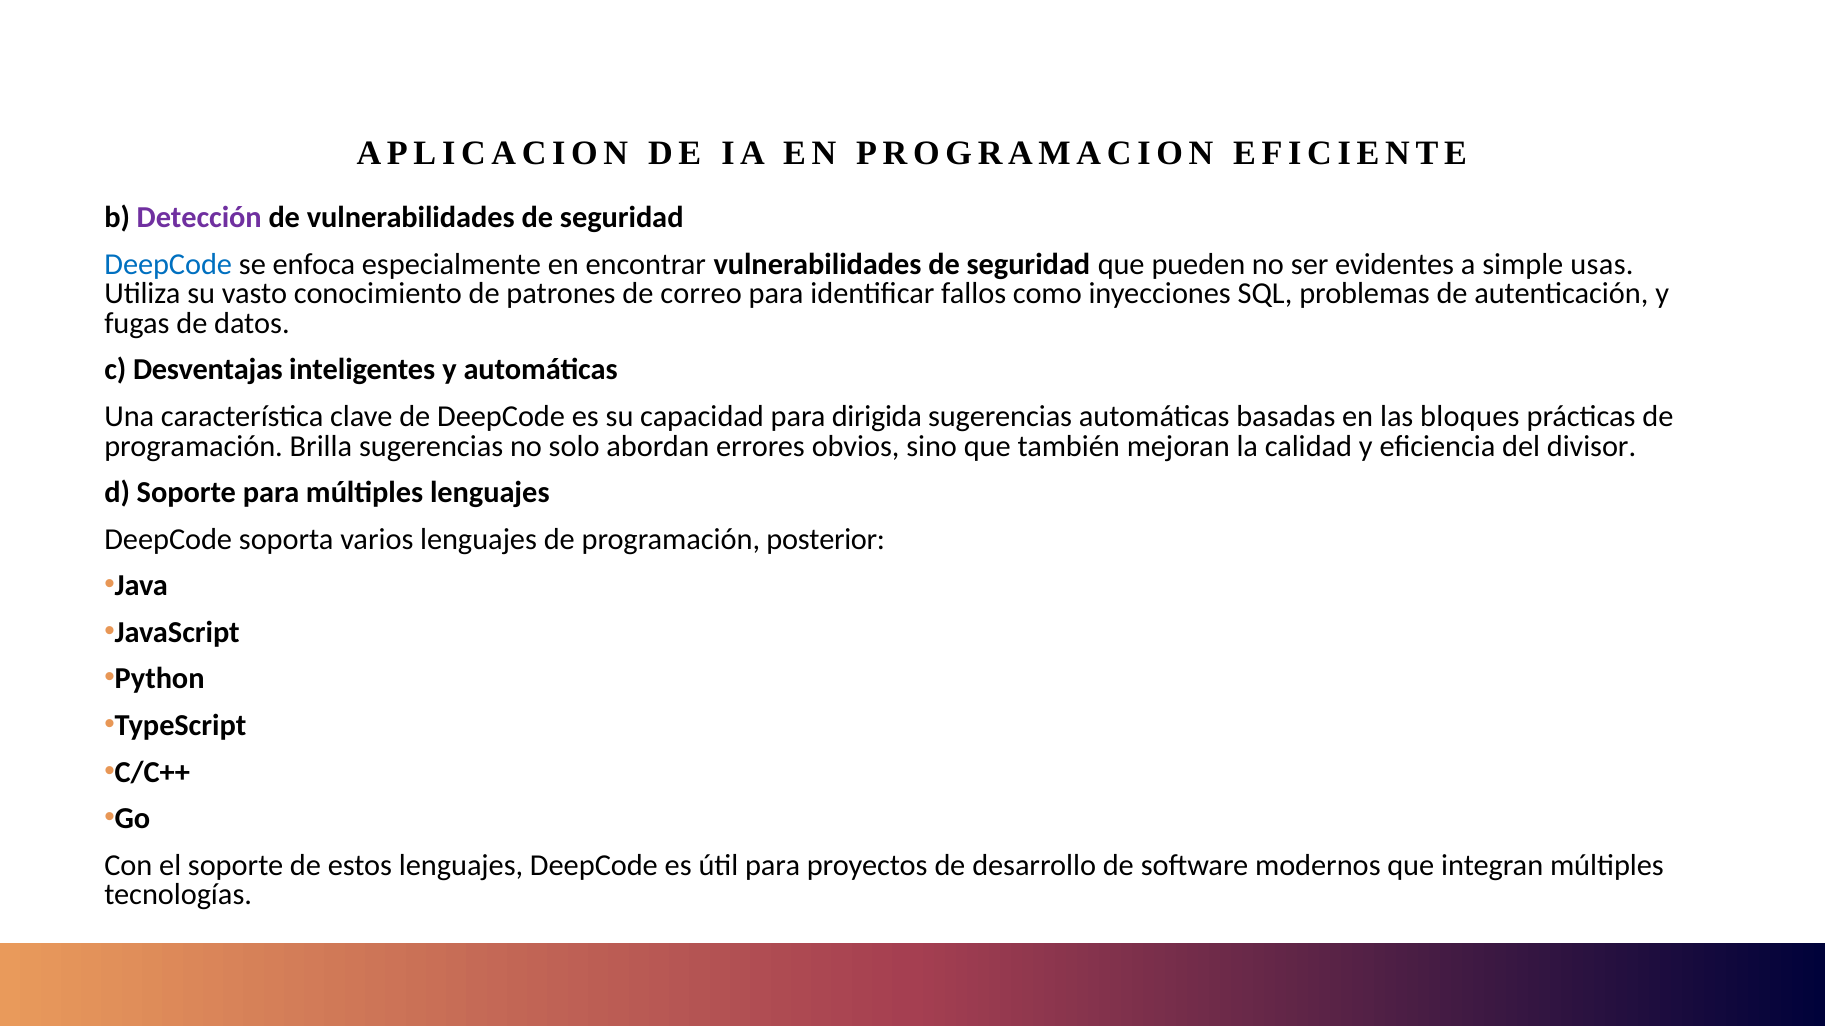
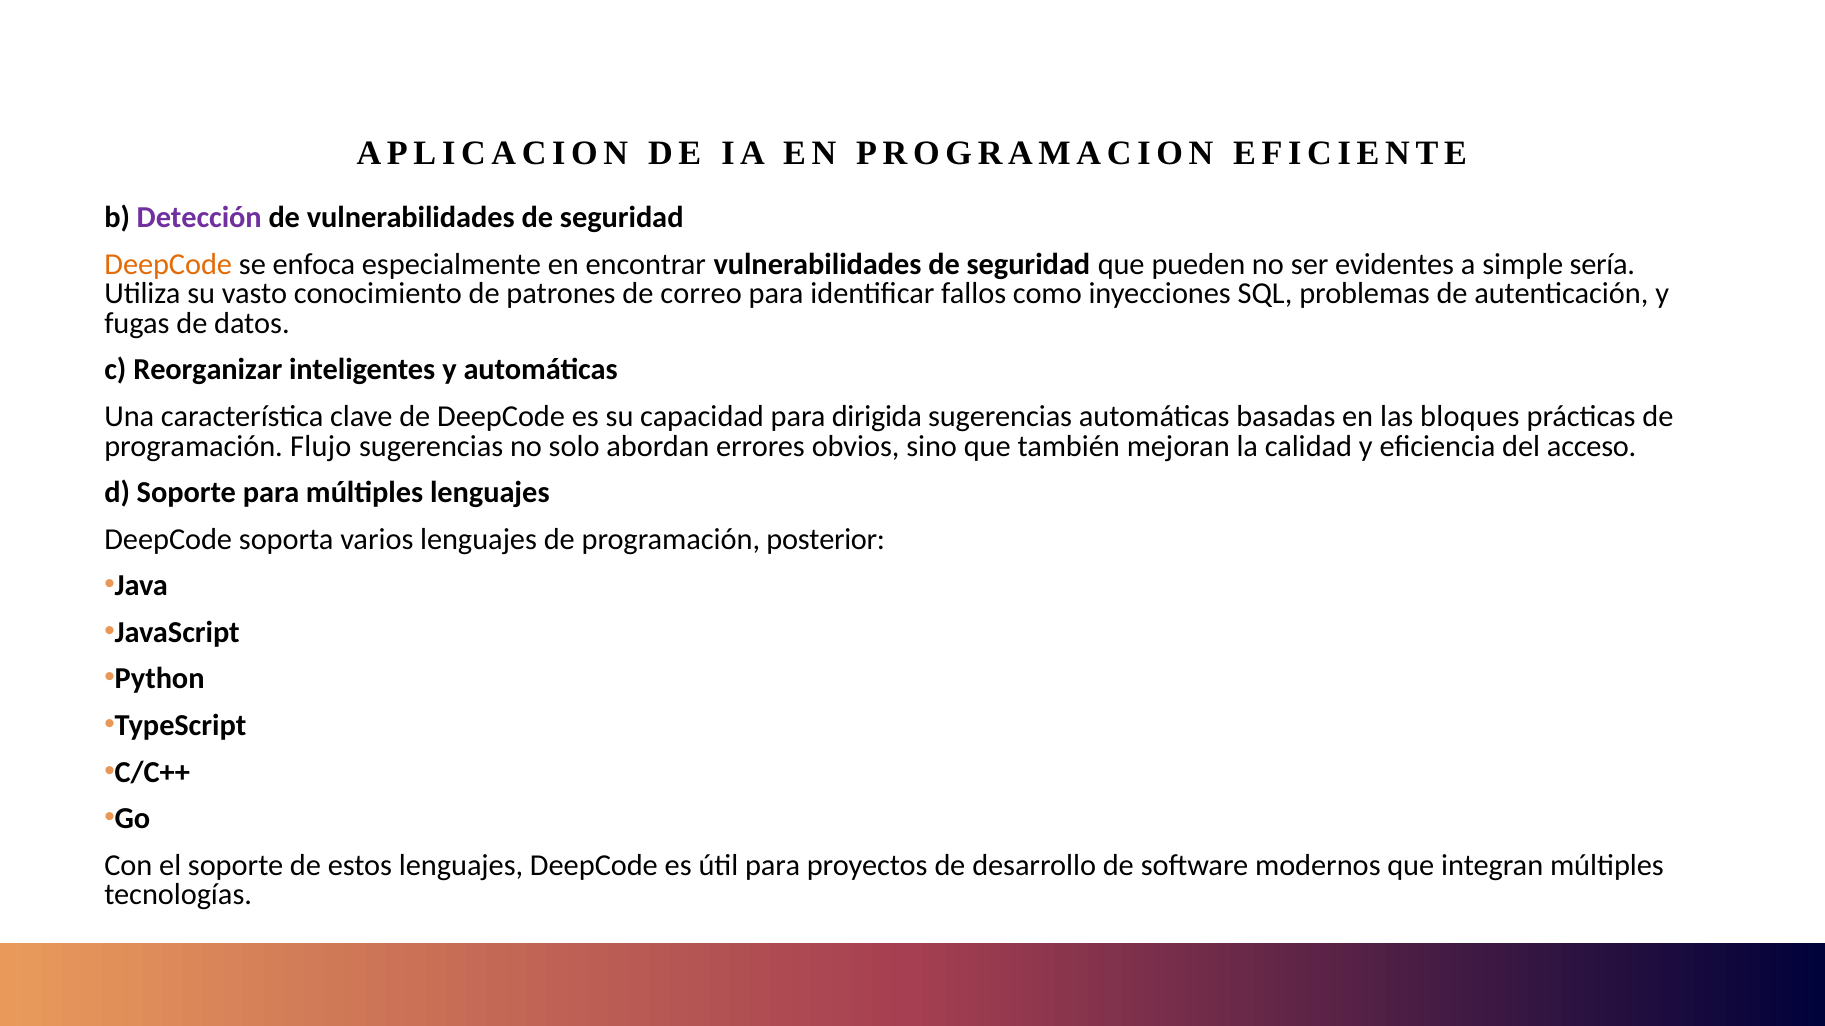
DeepCode at (168, 264) colour: blue -> orange
usas: usas -> sería
Desventajas: Desventajas -> Reorganizar
Brilla: Brilla -> Flujo
divisor: divisor -> acceso
